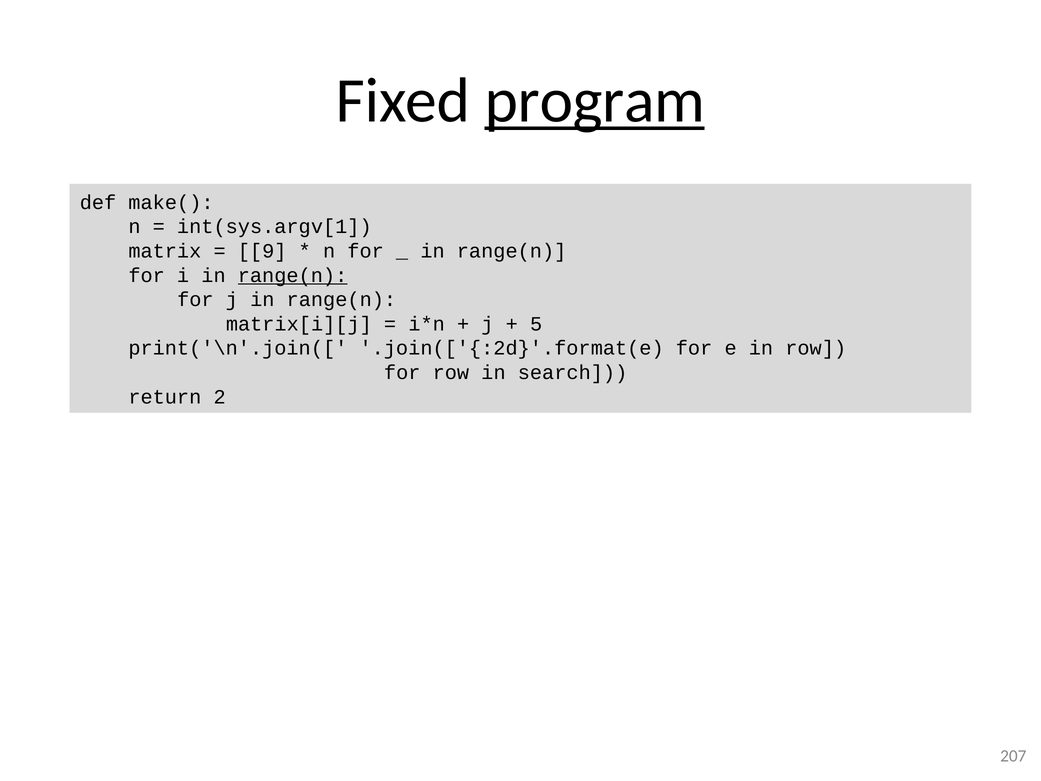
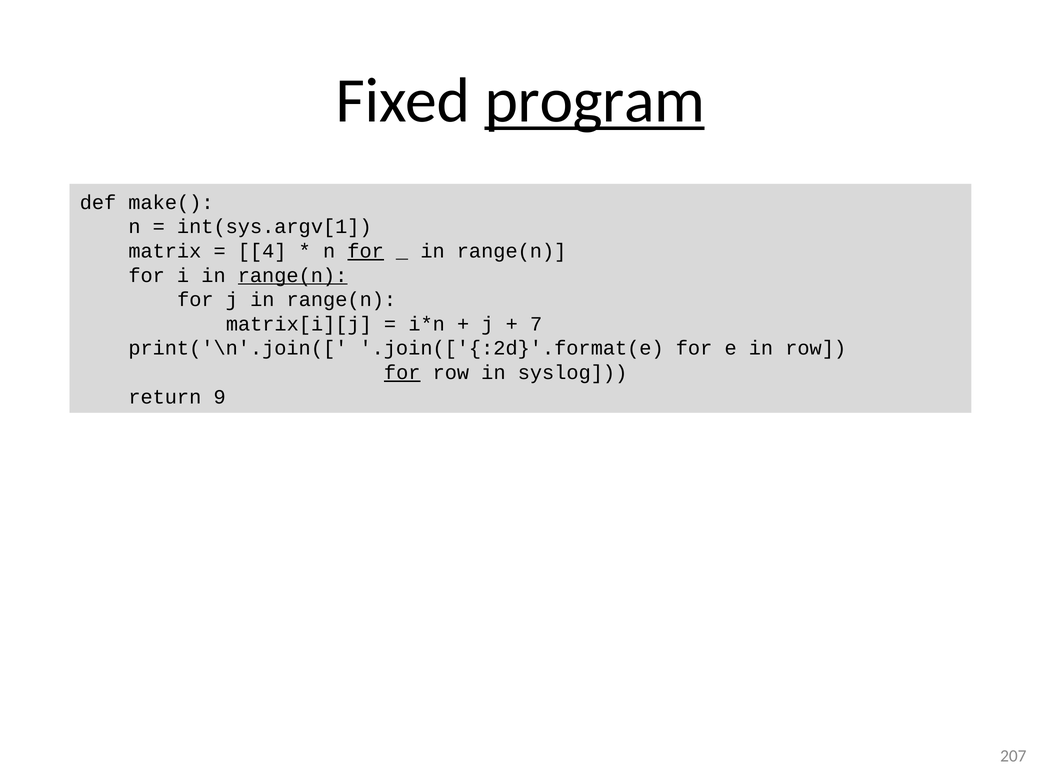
9: 9 -> 4
for at (366, 251) underline: none -> present
5: 5 -> 7
for at (402, 373) underline: none -> present
search: search -> syslog
2: 2 -> 9
